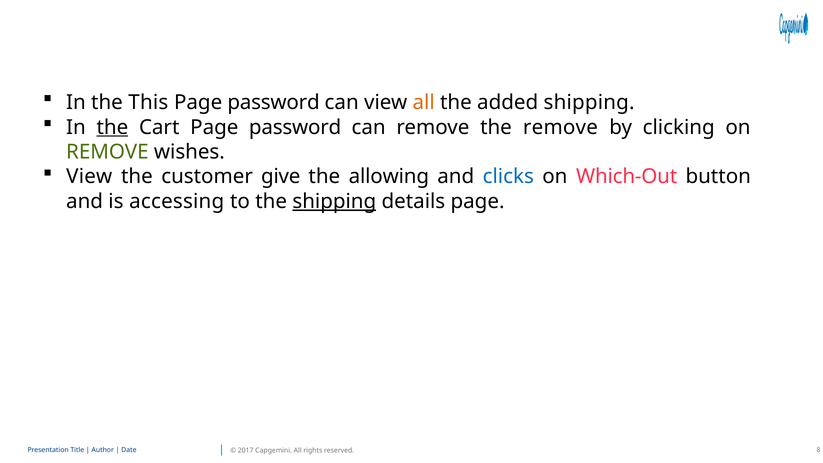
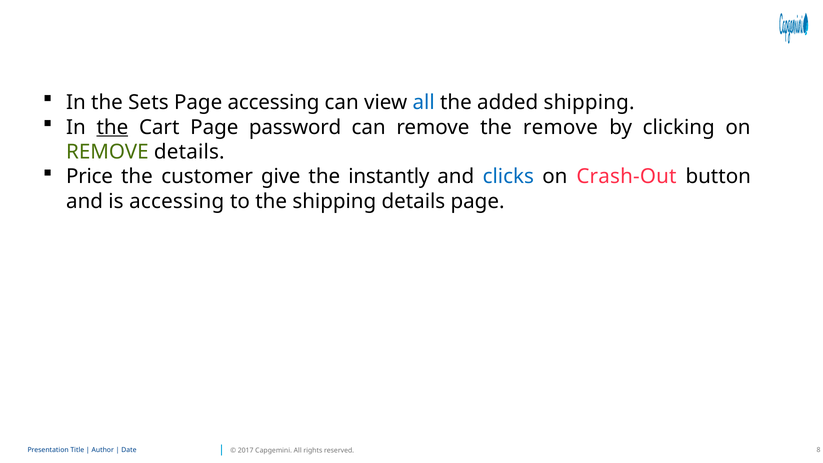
This: This -> Sets
password at (274, 103): password -> accessing
all at (424, 103) colour: orange -> blue
REMOVE wishes: wishes -> details
View at (89, 177): View -> Price
allowing: allowing -> instantly
Which-Out: Which-Out -> Crash-Out
shipping at (334, 201) underline: present -> none
